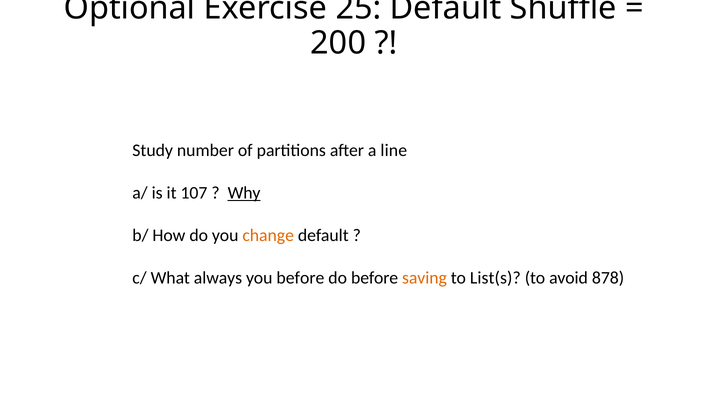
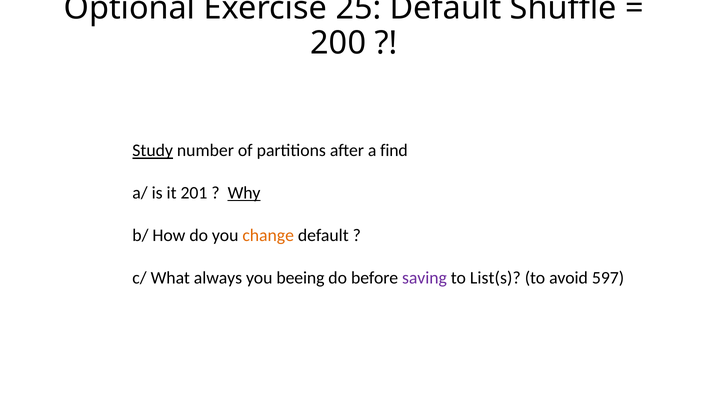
Study underline: none -> present
line: line -> find
107: 107 -> 201
you before: before -> beeing
saving colour: orange -> purple
878: 878 -> 597
